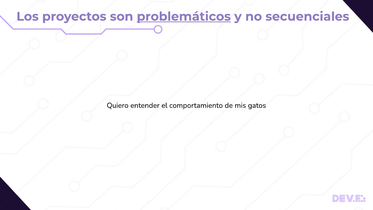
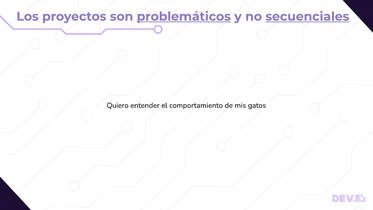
secuenciales underline: none -> present
